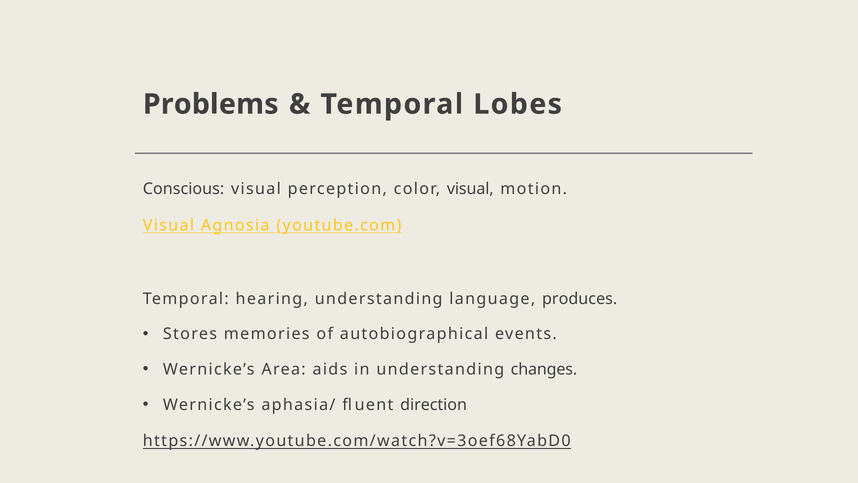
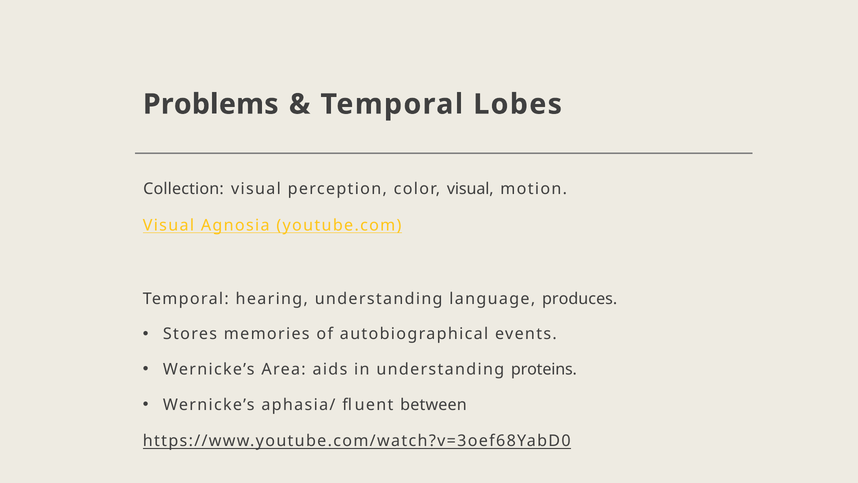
Conscious: Conscious -> Collection
changes: changes -> proteins
direction: direction -> between
